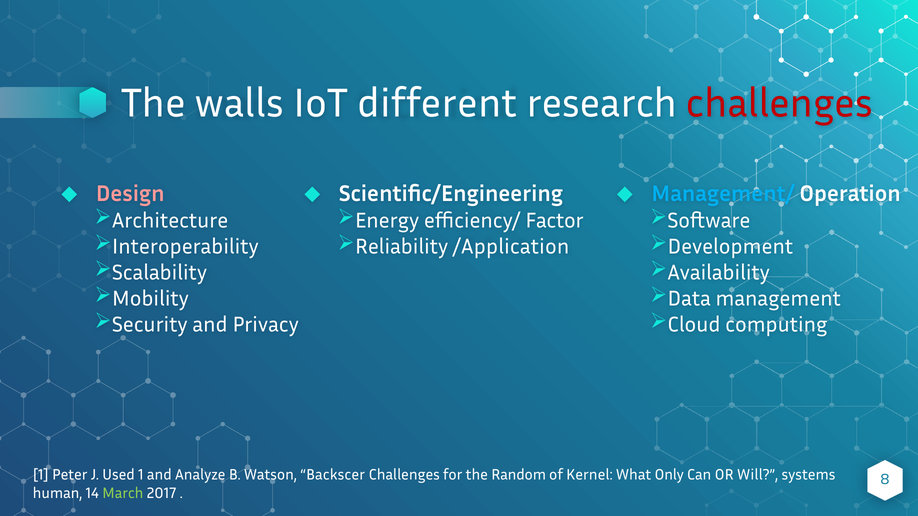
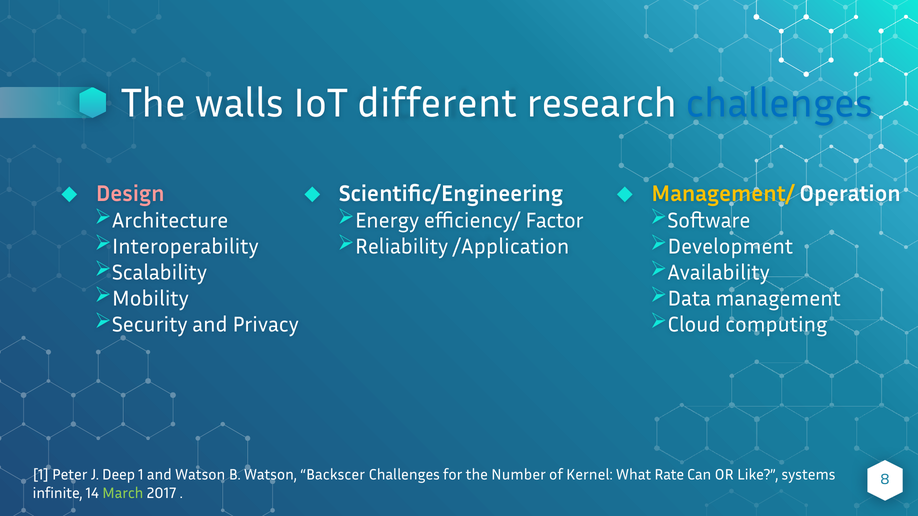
challenges at (779, 103) colour: red -> blue
Management/ colour: light blue -> yellow
Used: Used -> Deep
and Analyze: Analyze -> Watson
Random: Random -> Number
Only: Only -> Rate
Will: Will -> Like
human: human -> infinite
